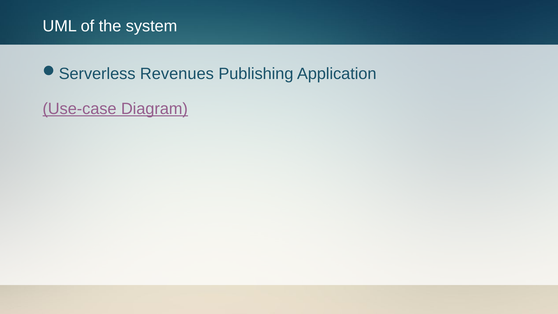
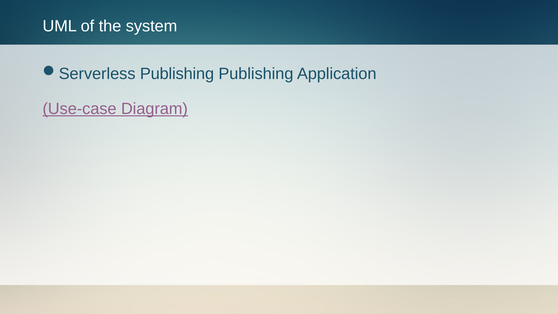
Revenues at (177, 74): Revenues -> Publishing
